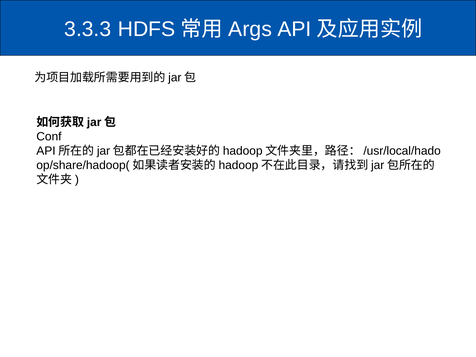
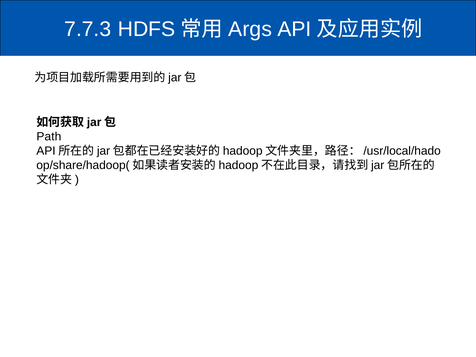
3.3.3: 3.3.3 -> 7.7.3
Conf: Conf -> Path
